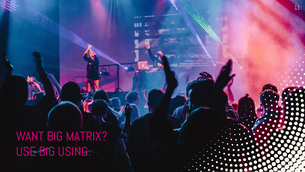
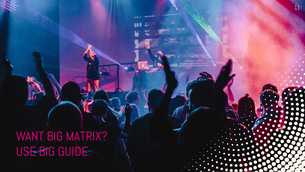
USING: USING -> GUIDE
